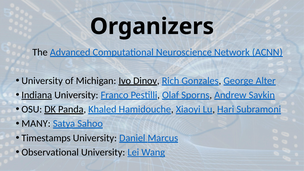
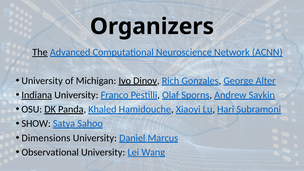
The underline: none -> present
MANY: MANY -> SHOW
Timestamps: Timestamps -> Dimensions
